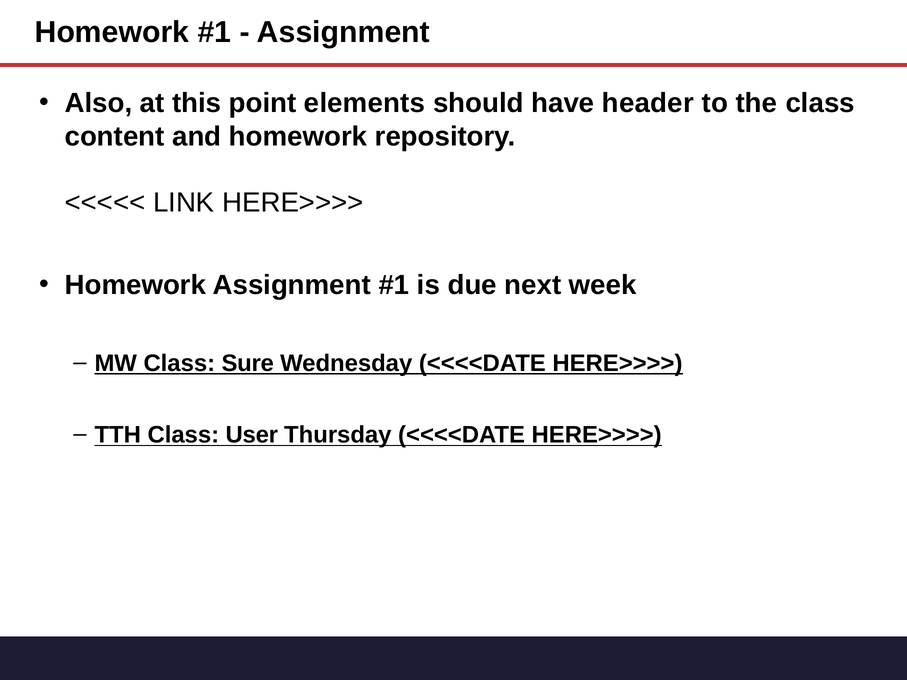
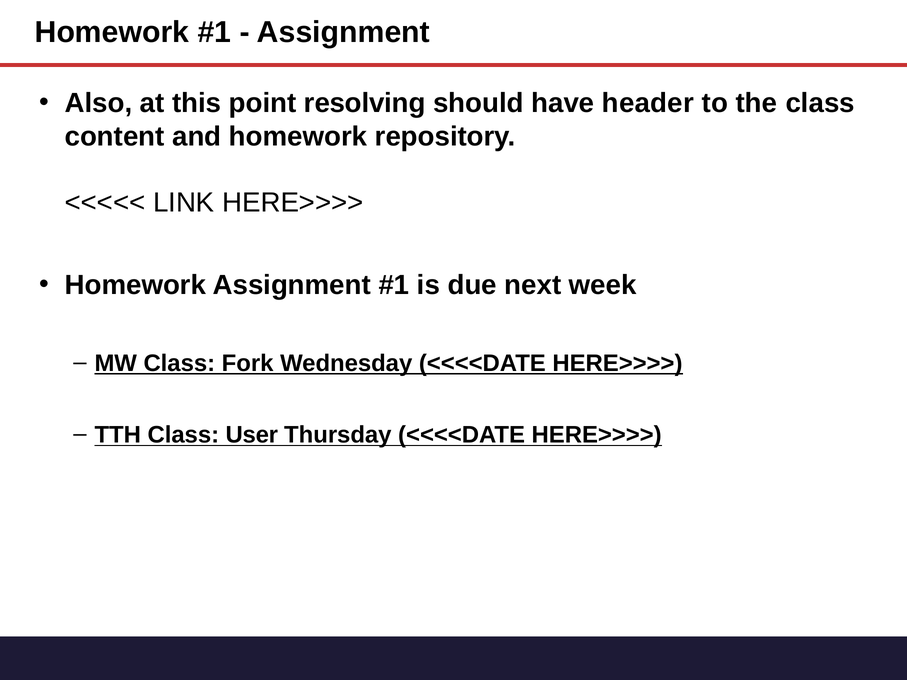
elements: elements -> resolving
Sure: Sure -> Fork
